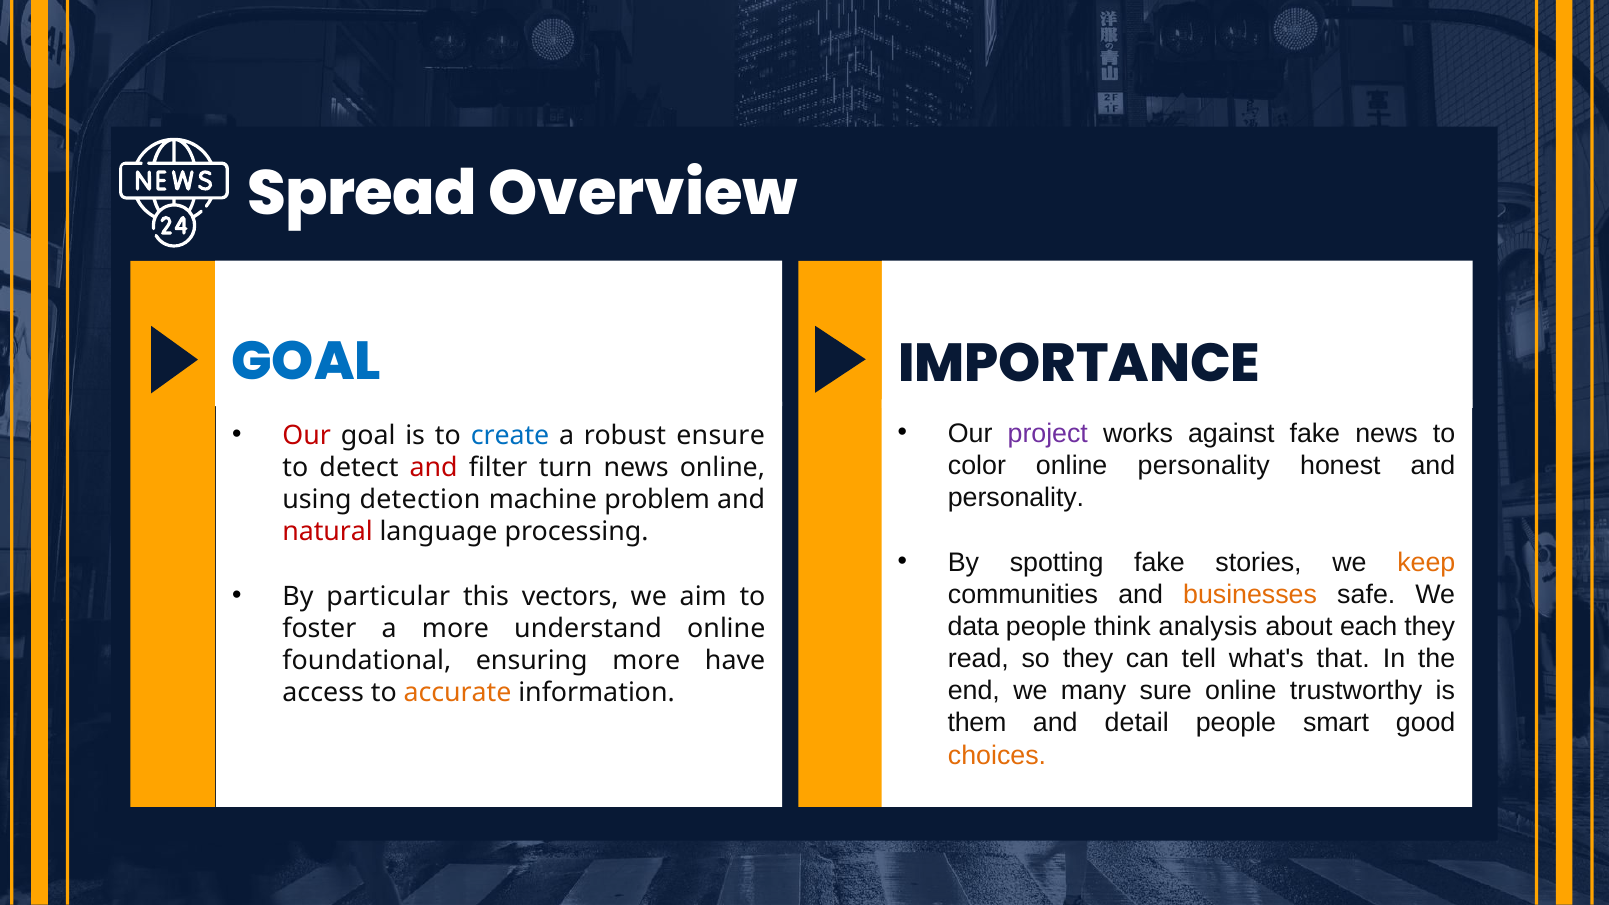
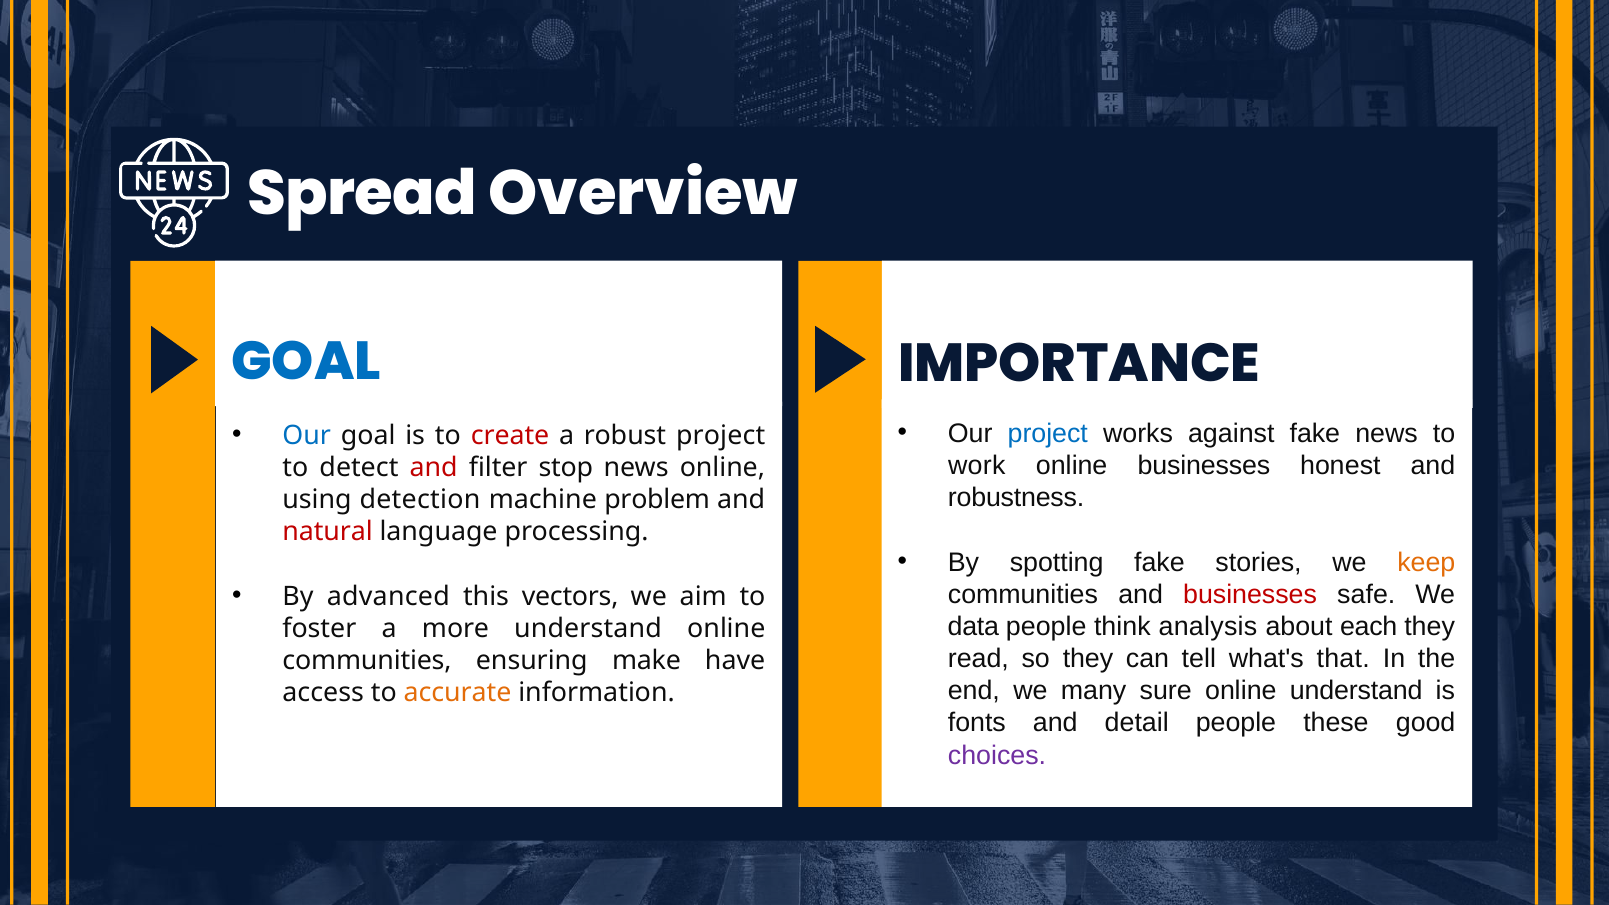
project at (1048, 434) colour: purple -> blue
Our at (307, 436) colour: red -> blue
create colour: blue -> red
robust ensure: ensure -> project
color: color -> work
online personality: personality -> businesses
turn: turn -> stop
personality at (1016, 498): personality -> robustness
businesses at (1250, 594) colour: orange -> red
particular: particular -> advanced
foundational at (367, 661): foundational -> communities
ensuring more: more -> make
online trustworthy: trustworthy -> understand
them: them -> fonts
smart: smart -> these
choices colour: orange -> purple
